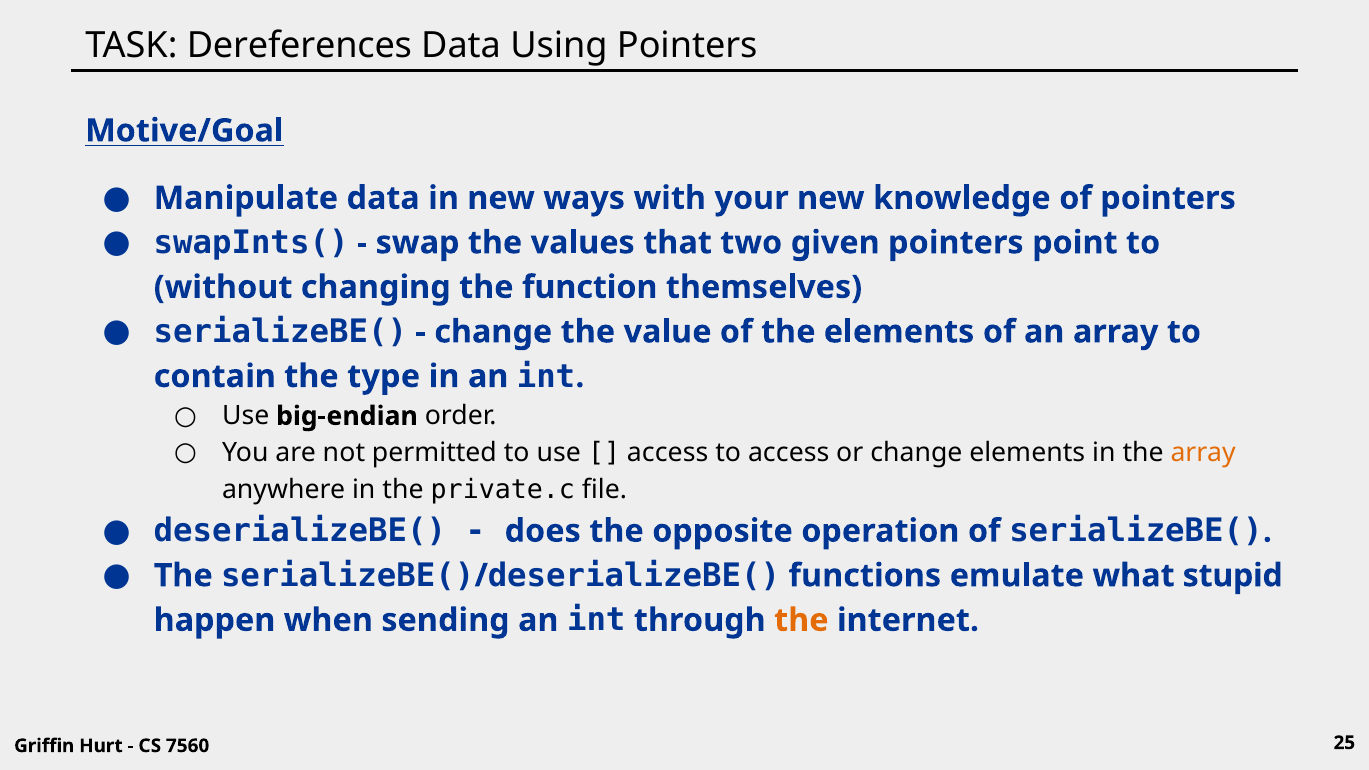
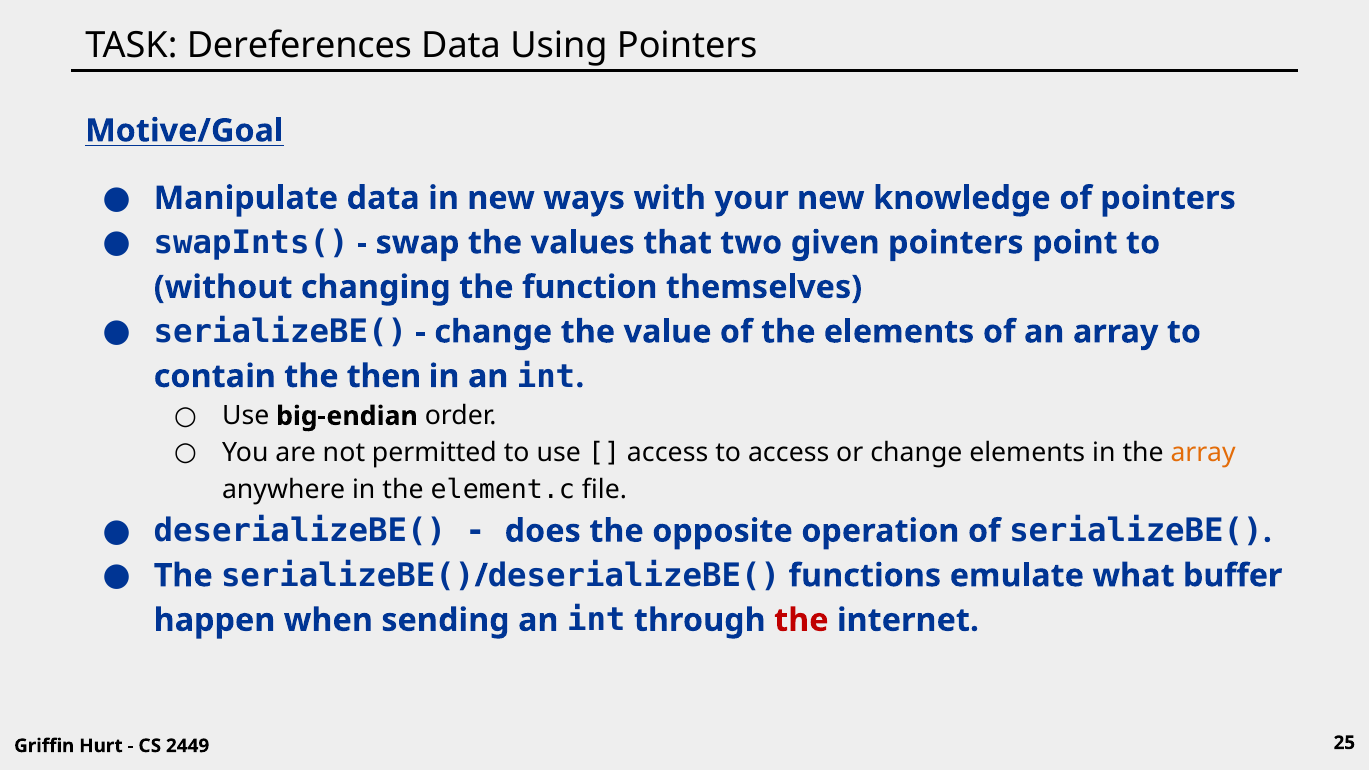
type: type -> then
private.c: private.c -> element.c
stupid: stupid -> buffer
the at (801, 620) colour: orange -> red
7560: 7560 -> 2449
